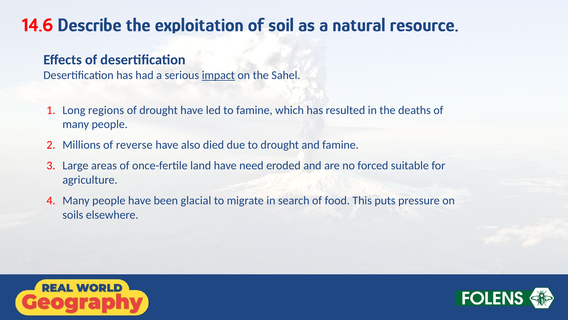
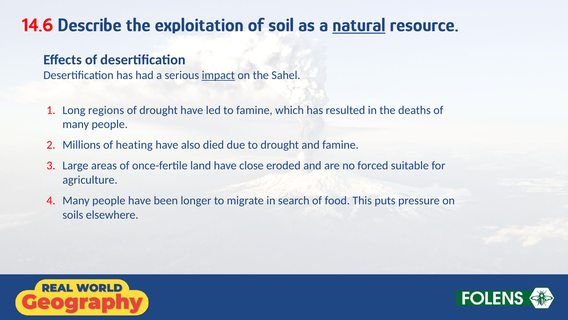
natural underline: none -> present
reverse: reverse -> heating
need: need -> close
glacial: glacial -> longer
